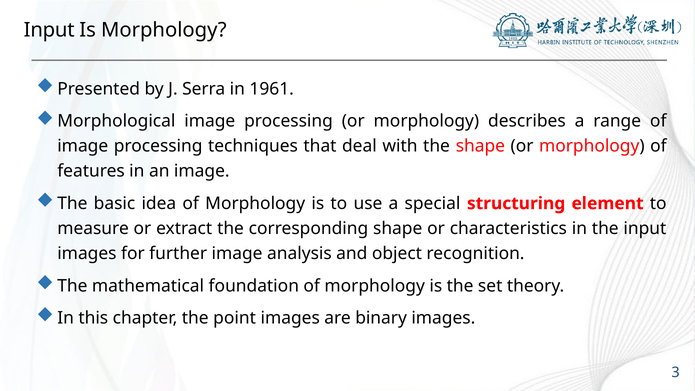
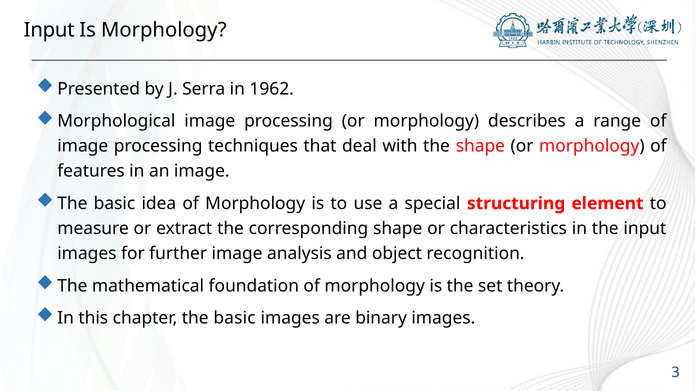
1961: 1961 -> 1962
chapter the point: point -> basic
